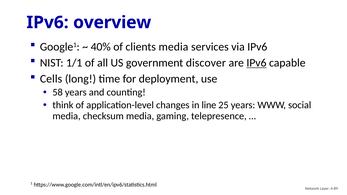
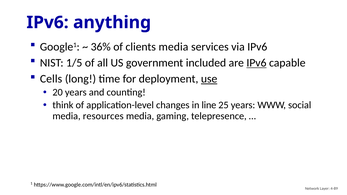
overview: overview -> anything
40%: 40% -> 36%
1/1: 1/1 -> 1/5
discover: discover -> included
use underline: none -> present
58: 58 -> 20
checksum: checksum -> resources
